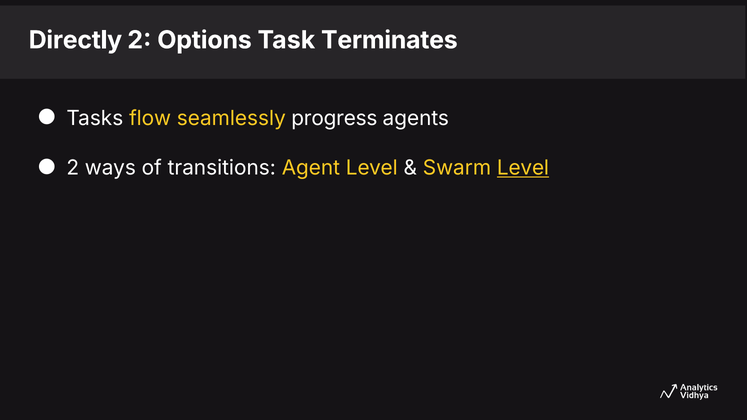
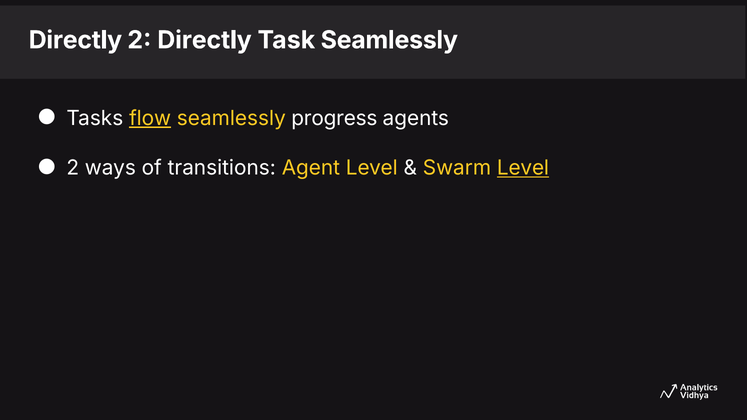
2 Options: Options -> Directly
Task Terminates: Terminates -> Seamlessly
flow underline: none -> present
